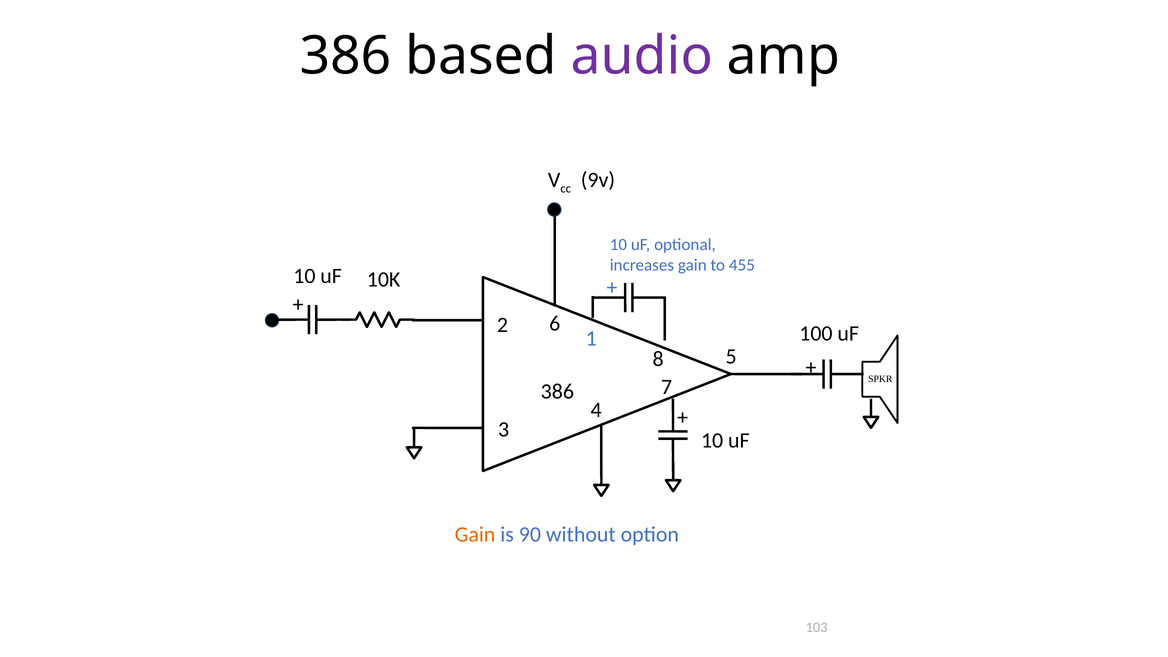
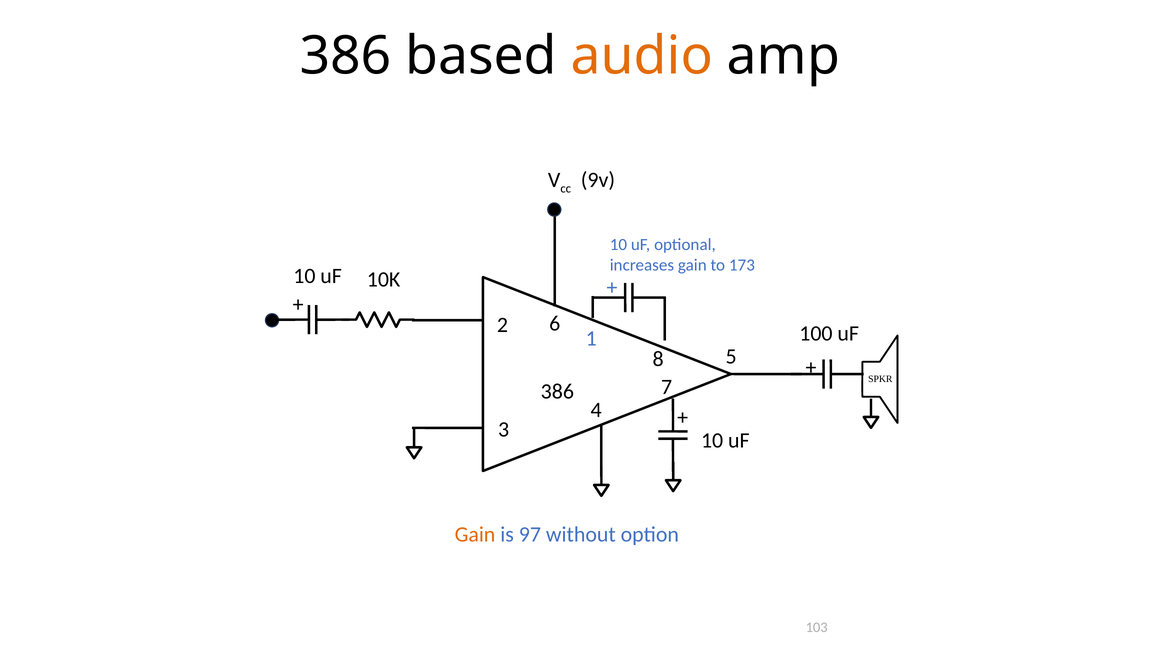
audio colour: purple -> orange
455: 455 -> 173
90: 90 -> 97
